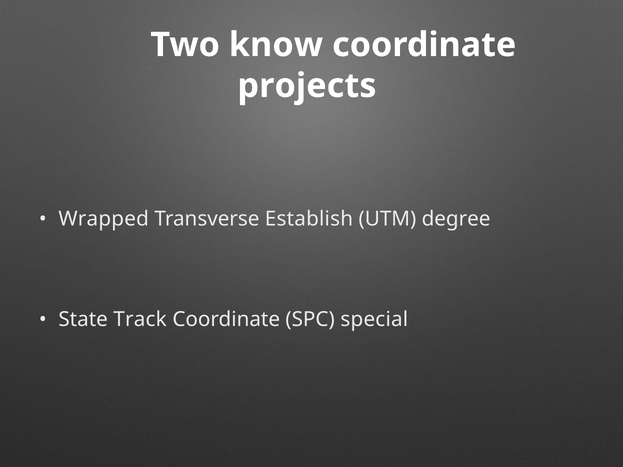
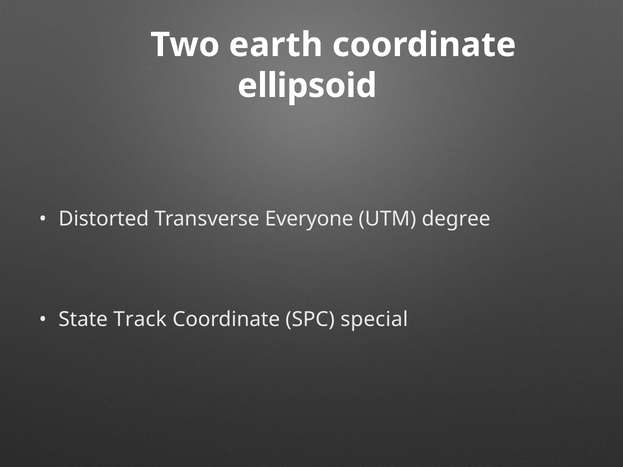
know: know -> earth
projects: projects -> ellipsoid
Wrapped: Wrapped -> Distorted
Establish: Establish -> Everyone
